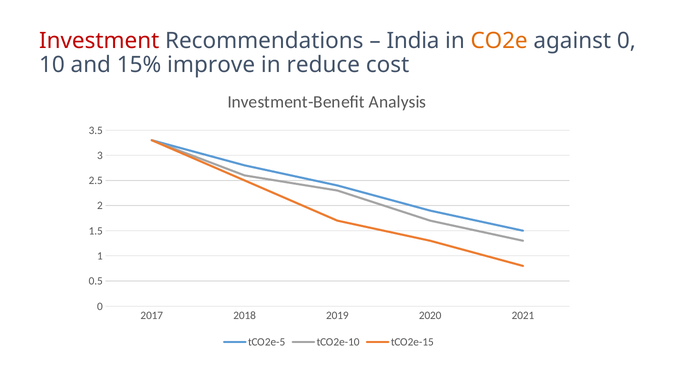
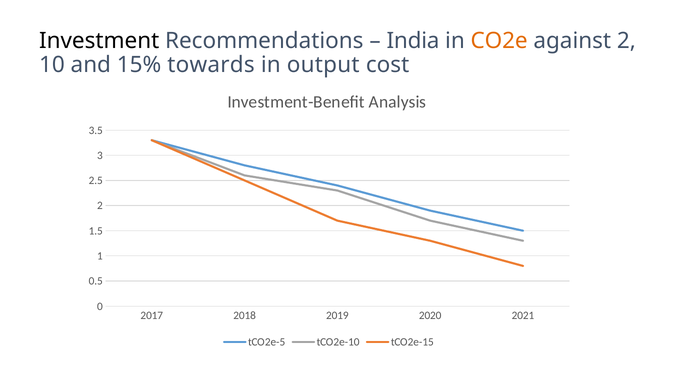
Investment colour: red -> black
against 0: 0 -> 2
improve: improve -> towards
reduce: reduce -> output
